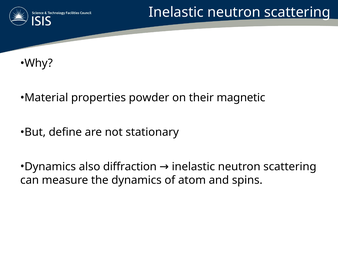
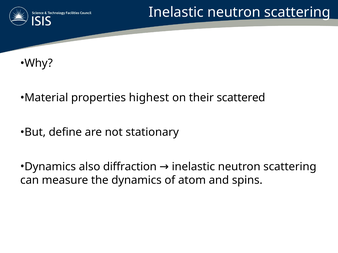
powder: powder -> highest
magnetic: magnetic -> scattered
